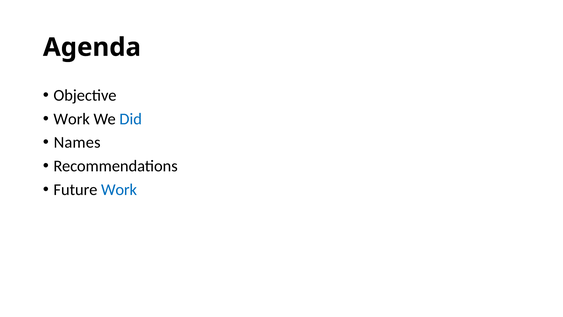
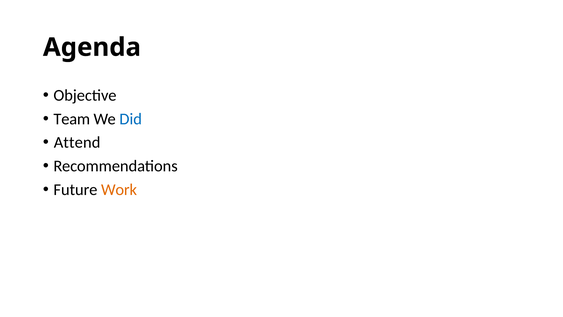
Work at (72, 119): Work -> Team
Names: Names -> Attend
Work at (119, 190) colour: blue -> orange
